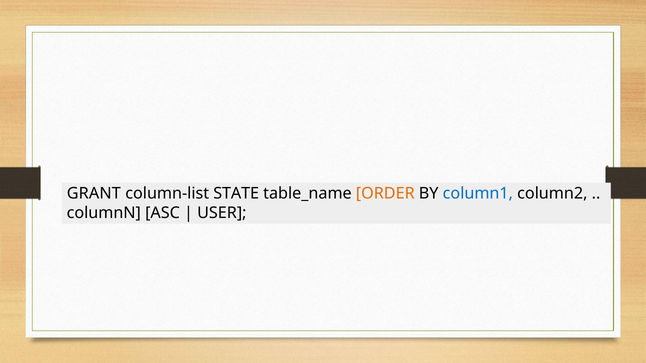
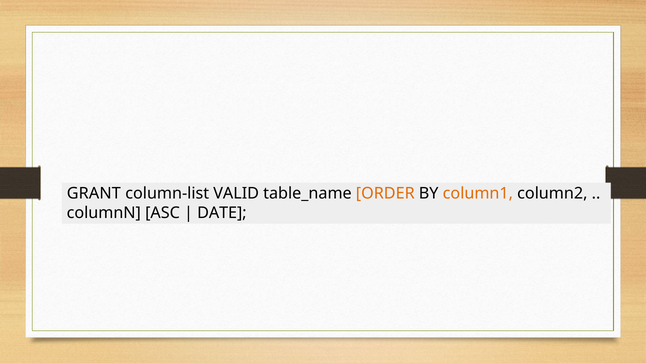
STATE: STATE -> VALID
column1 colour: blue -> orange
USER: USER -> DATE
